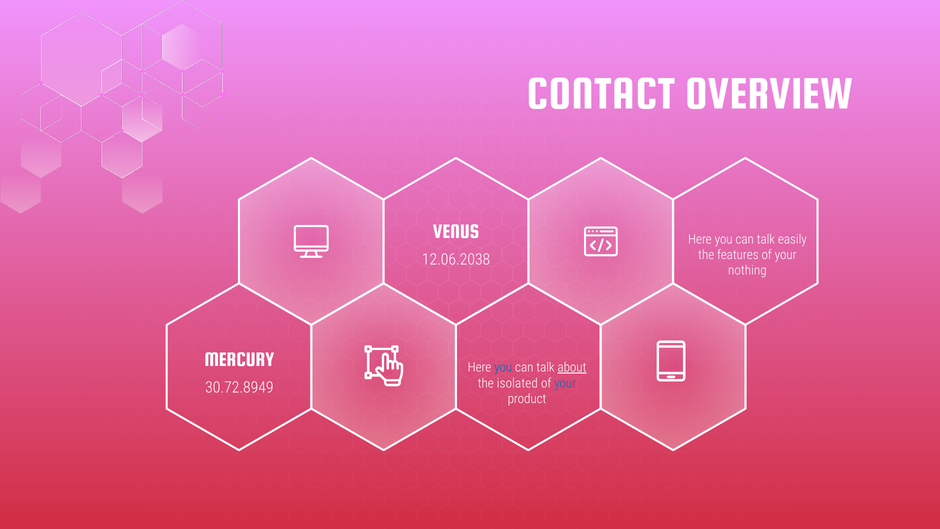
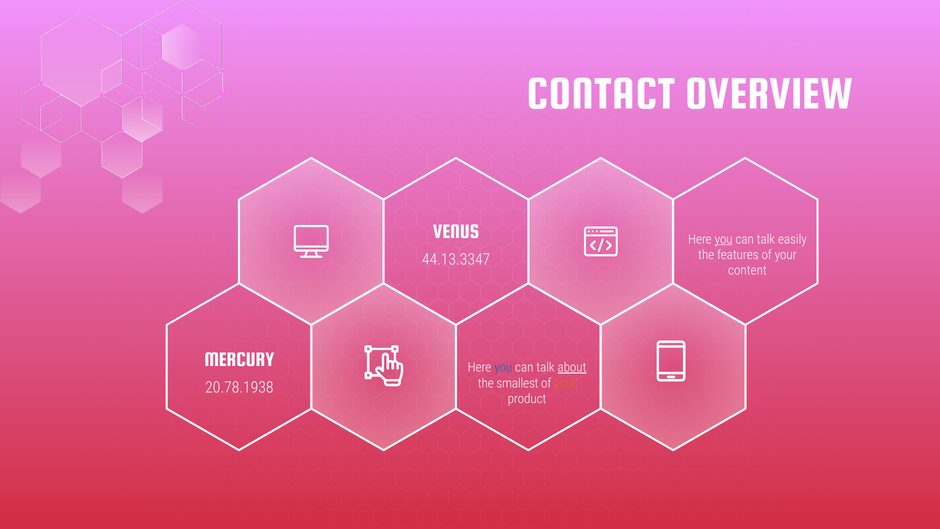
you at (724, 239) underline: none -> present
12.06.2038: 12.06.2038 -> 44.13.3347
nothing: nothing -> content
isolated: isolated -> smallest
your at (565, 383) colour: blue -> orange
30.72.8949: 30.72.8949 -> 20.78.1938
